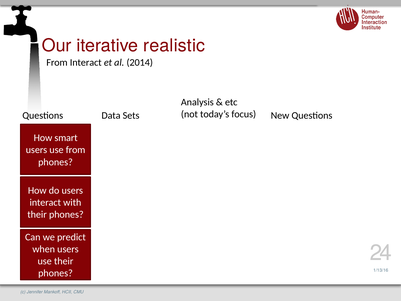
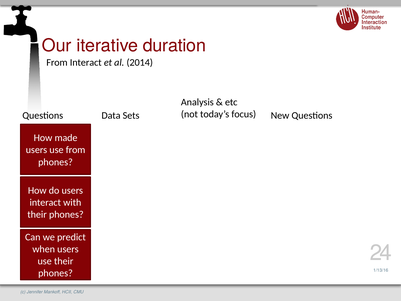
realistic: realistic -> duration
smart: smart -> made
